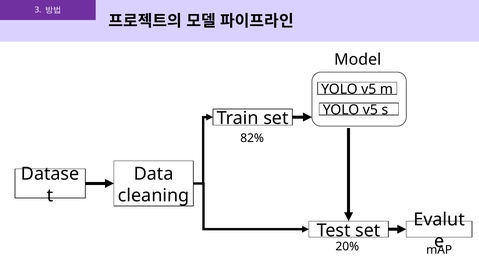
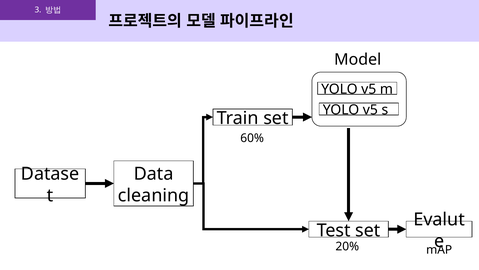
82%: 82% -> 60%
